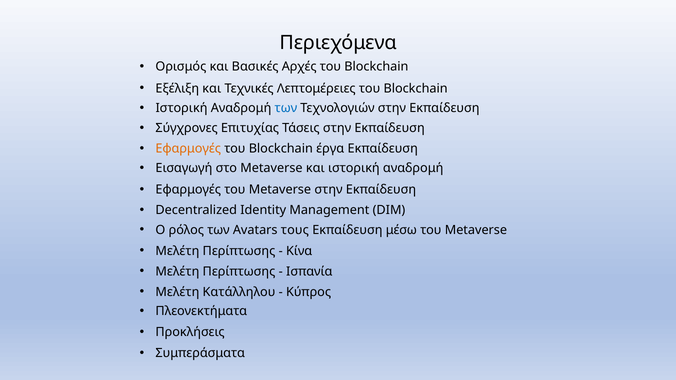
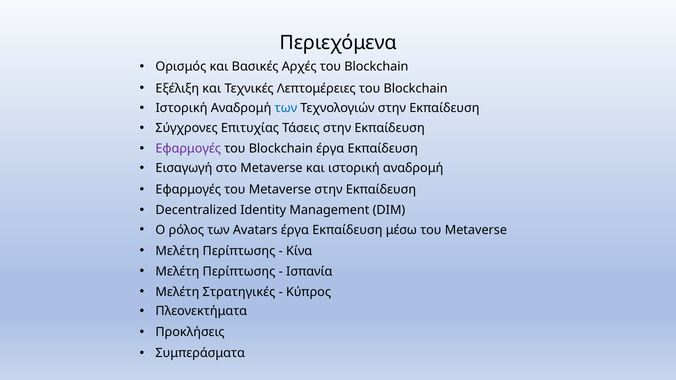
Εφαρμογές at (188, 149) colour: orange -> purple
Avatars τους: τους -> έργα
Κατάλληλου: Κατάλληλου -> Στρατηγικές
